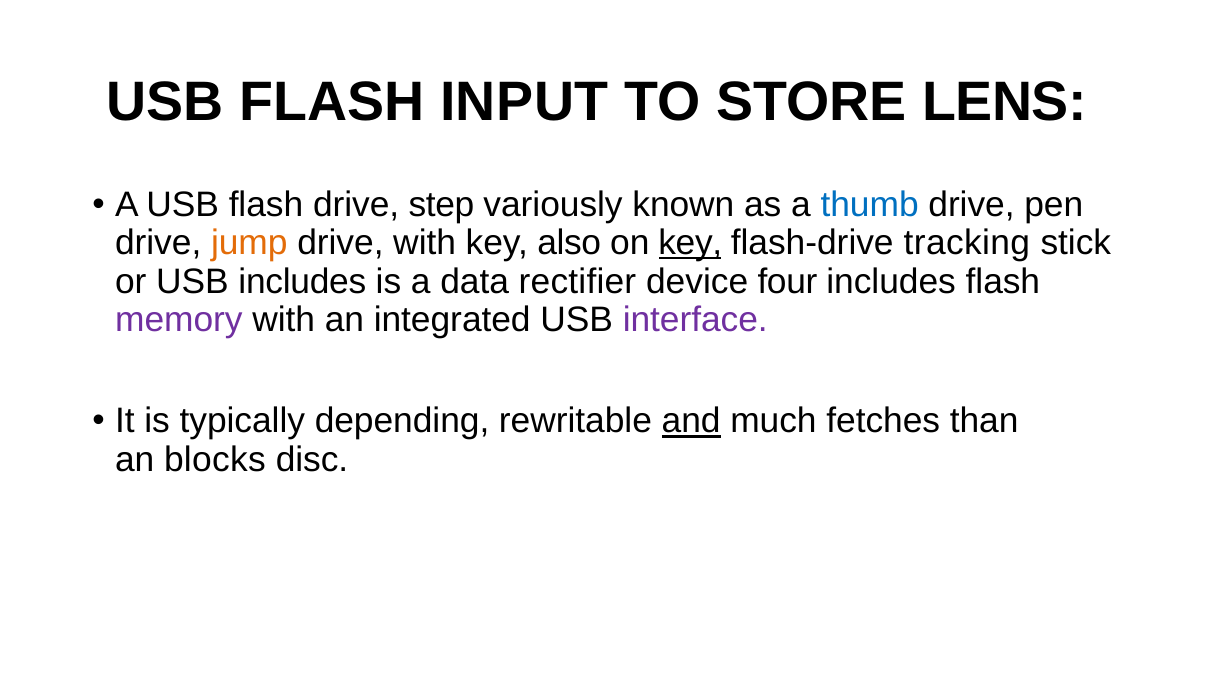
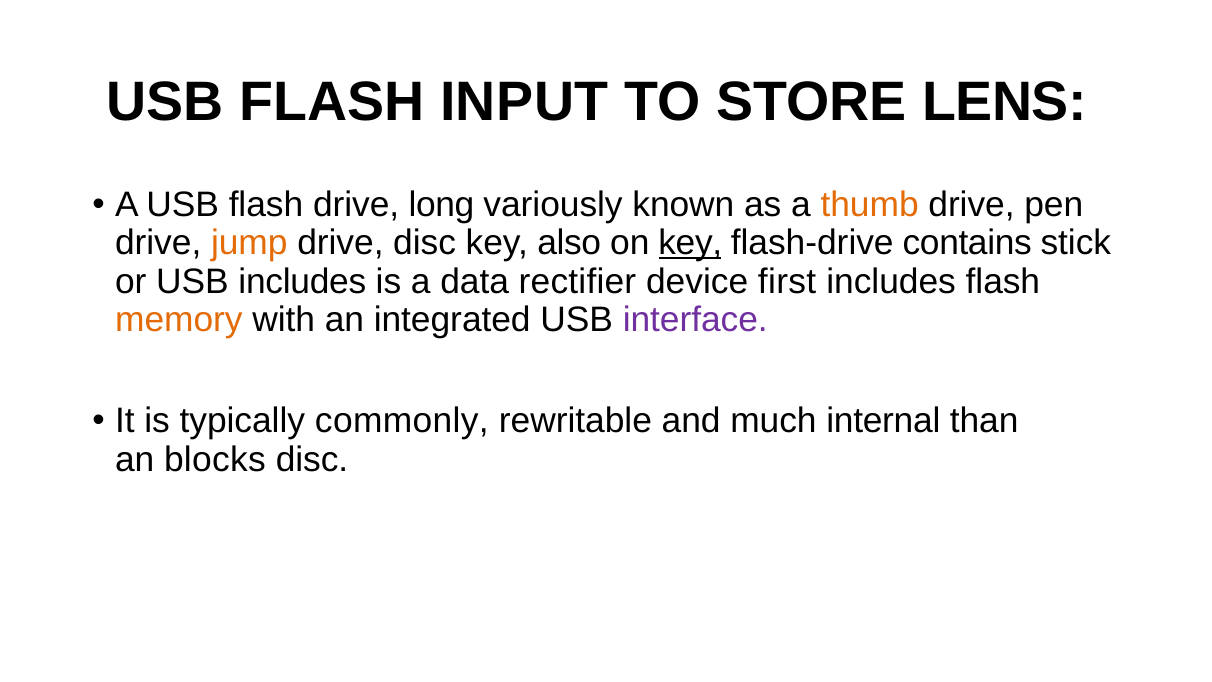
step: step -> long
thumb colour: blue -> orange
drive with: with -> disc
tracking: tracking -> contains
four: four -> first
memory colour: purple -> orange
depending: depending -> commonly
and underline: present -> none
fetches: fetches -> internal
